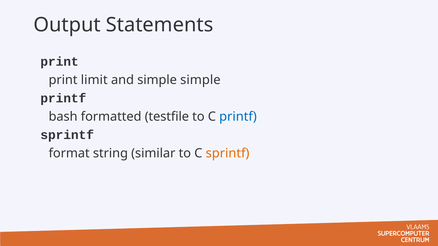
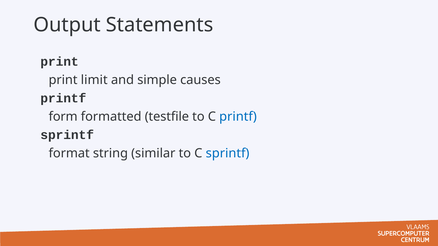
simple simple: simple -> causes
bash: bash -> form
sprintf at (228, 154) colour: orange -> blue
